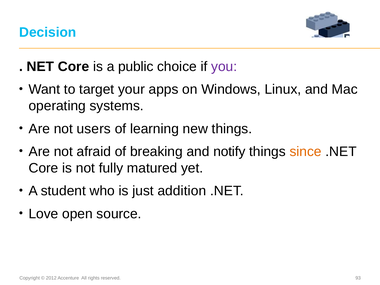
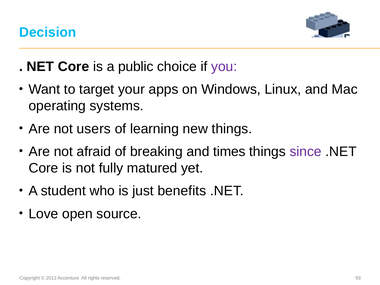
notify: notify -> times
since colour: orange -> purple
addition: addition -> benefits
